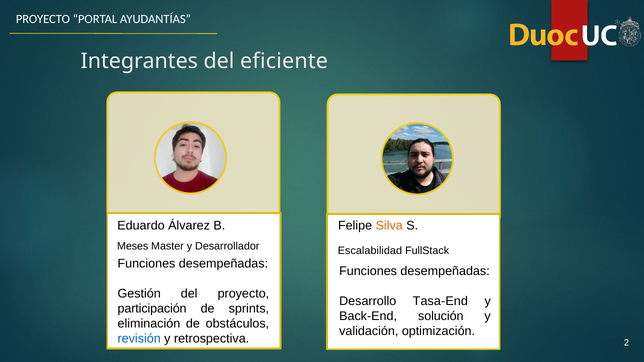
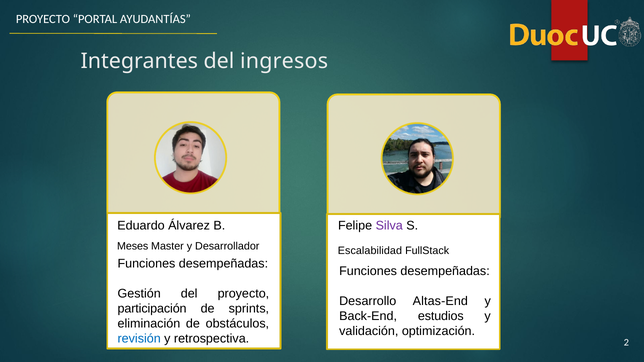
eficiente: eficiente -> ingresos
Silva colour: orange -> purple
Tasa-End: Tasa-End -> Altas-End
solución: solución -> estudios
